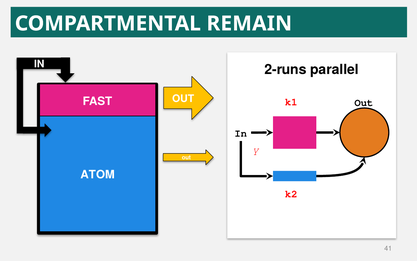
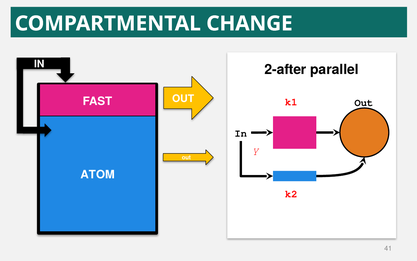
REMAIN: REMAIN -> CHANGE
2-runs: 2-runs -> 2-after
